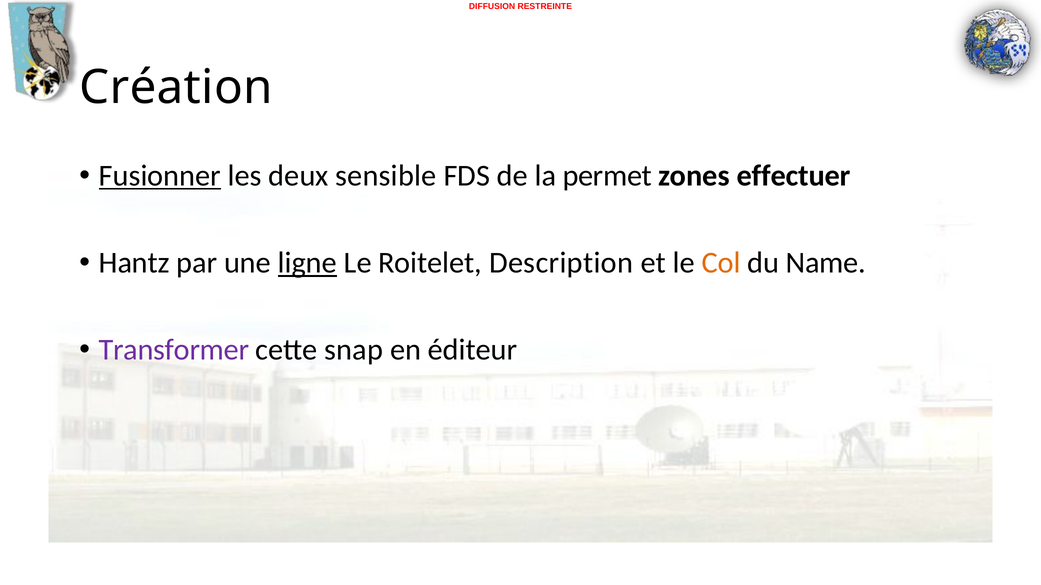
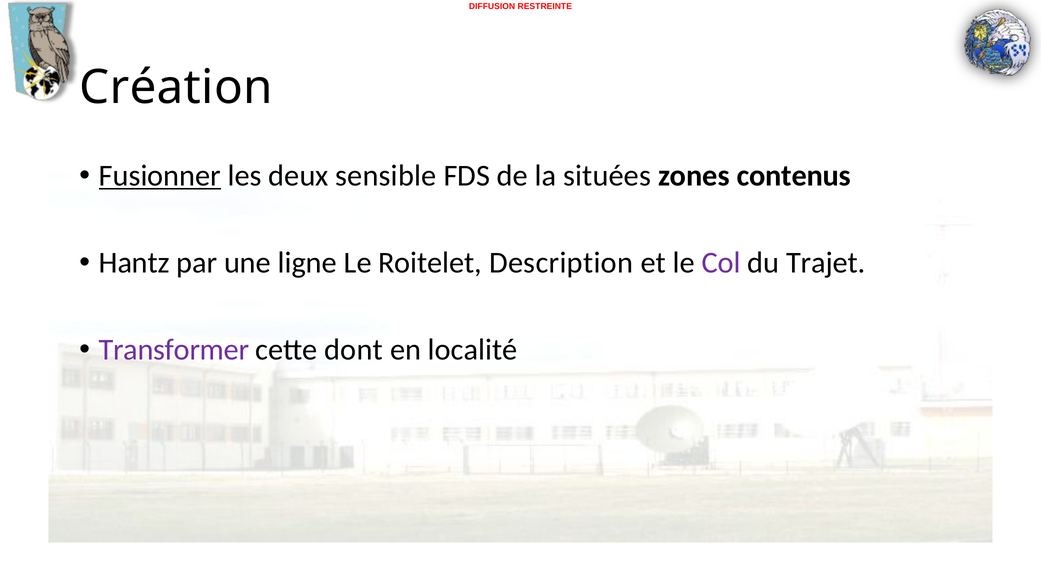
permet: permet -> situées
effectuer: effectuer -> contenus
ligne underline: present -> none
Col colour: orange -> purple
Name: Name -> Trajet
snap: snap -> dont
éditeur: éditeur -> localité
